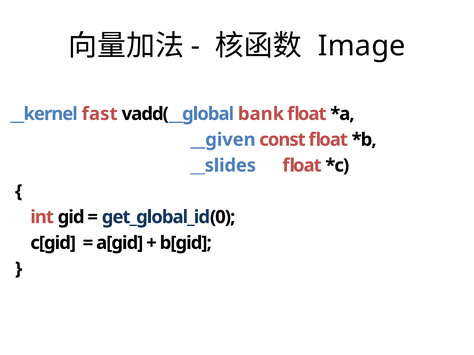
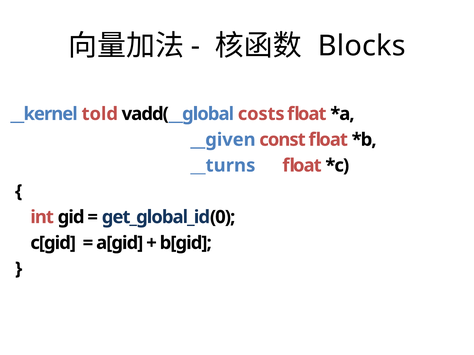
Image: Image -> Blocks
fast: fast -> told
bank: bank -> costs
__slides: __slides -> __turns
